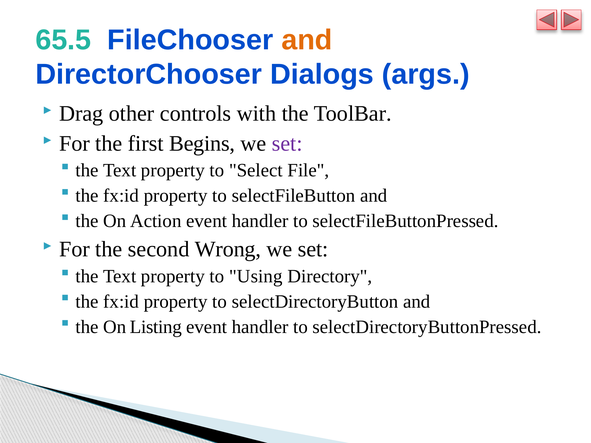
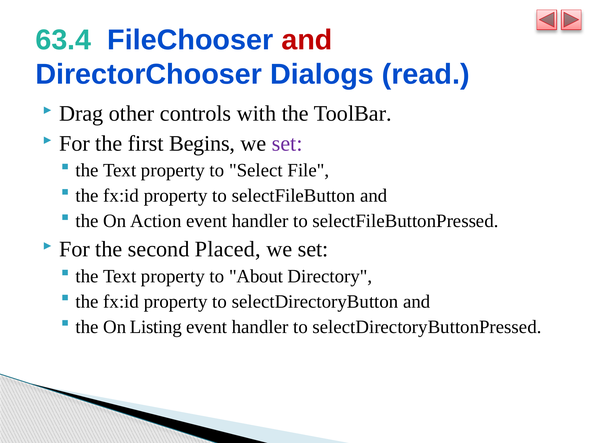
65.5: 65.5 -> 63.4
and at (307, 40) colour: orange -> red
args: args -> read
Wrong: Wrong -> Placed
Using: Using -> About
